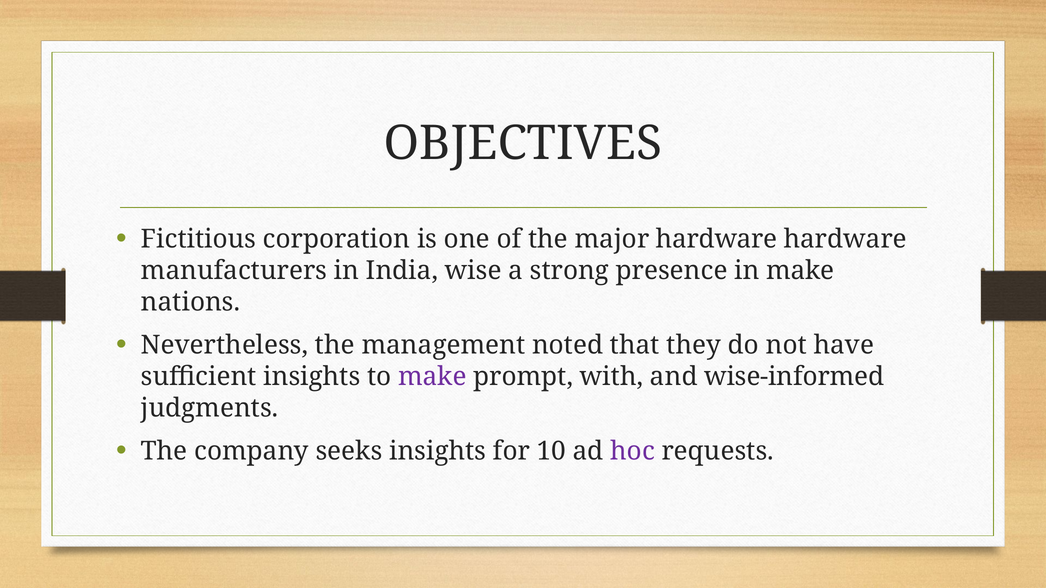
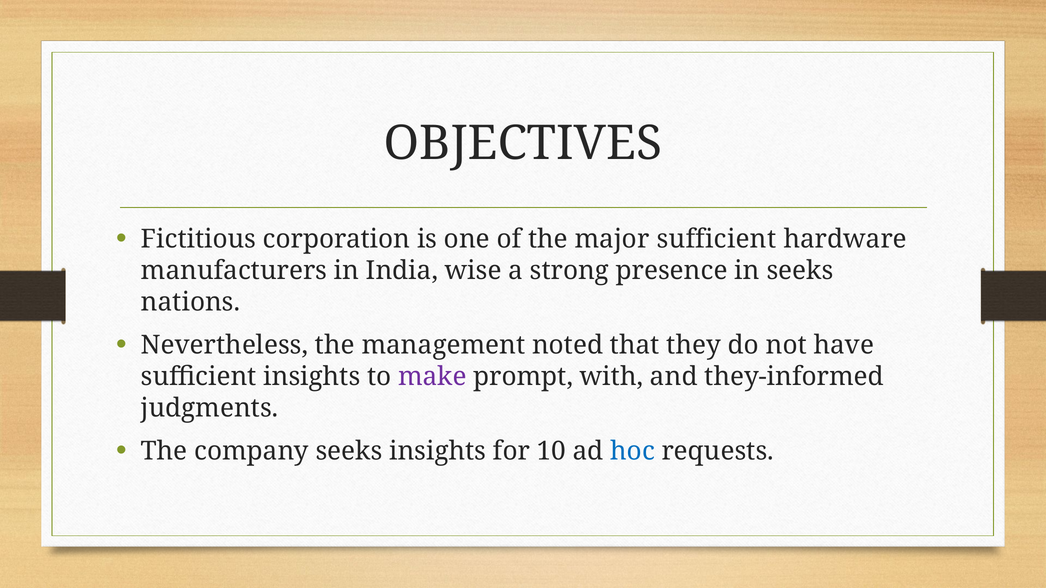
major hardware: hardware -> sufficient
in make: make -> seeks
wise-informed: wise-informed -> they-informed
hoc colour: purple -> blue
